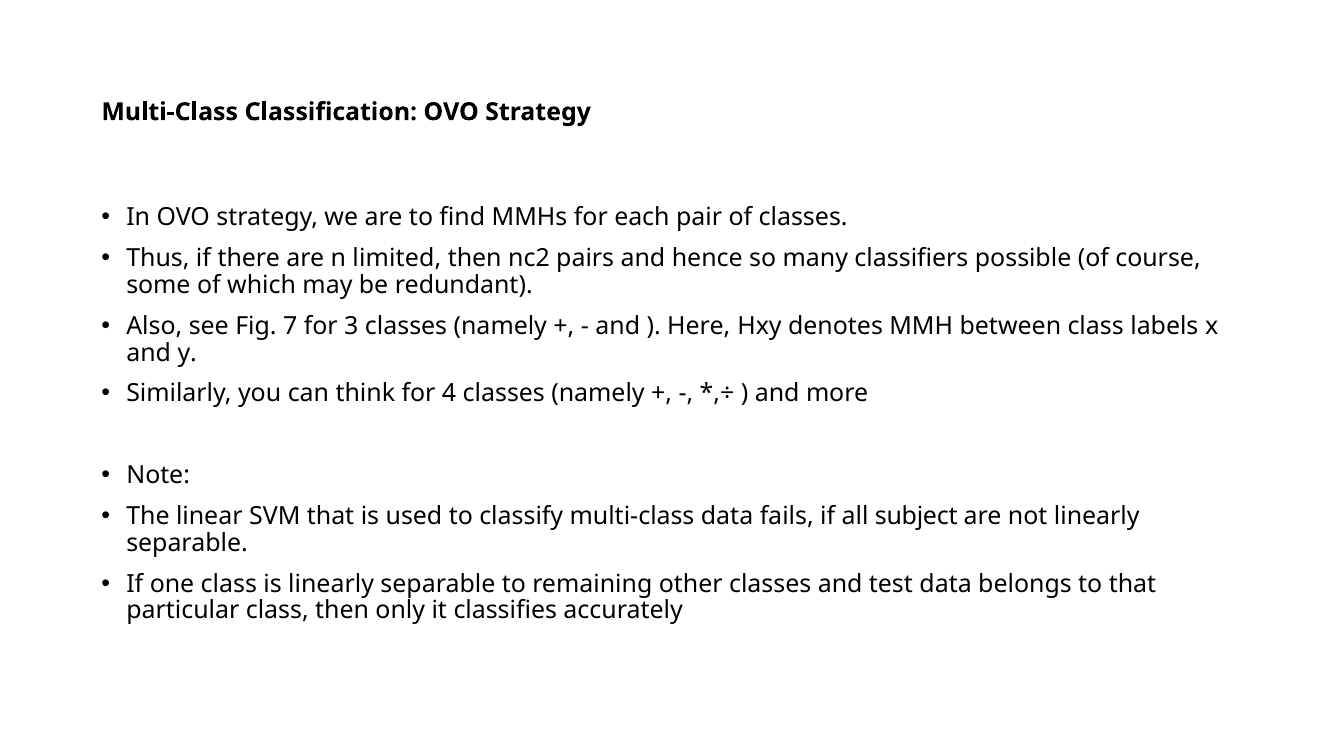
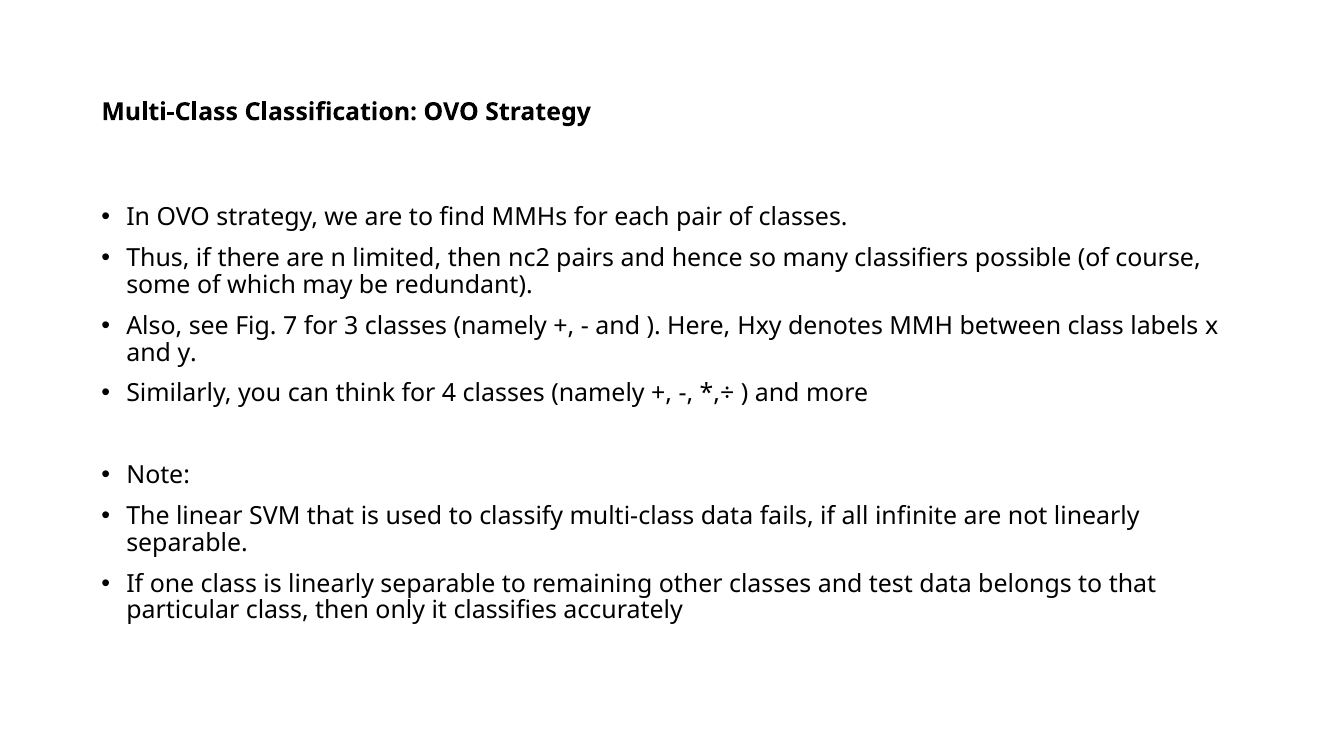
subject: subject -> infinite
